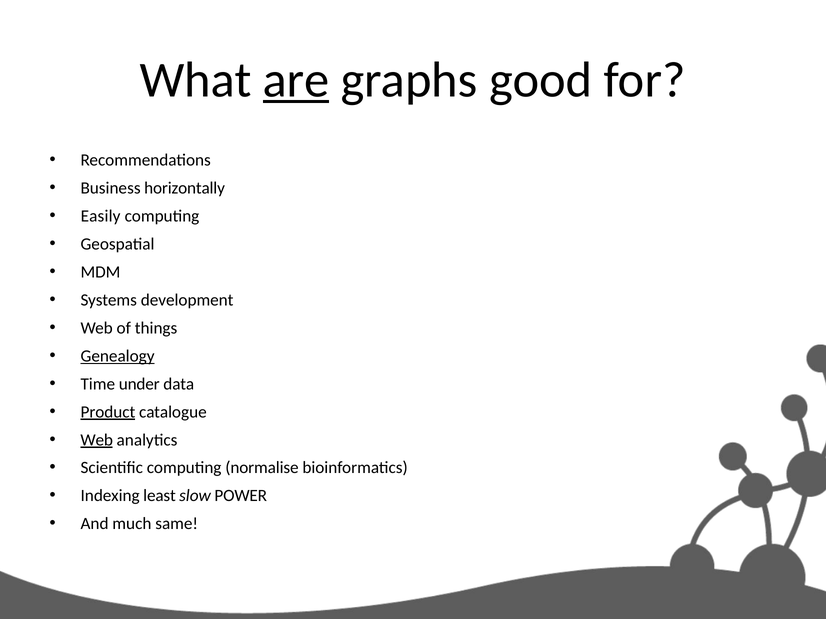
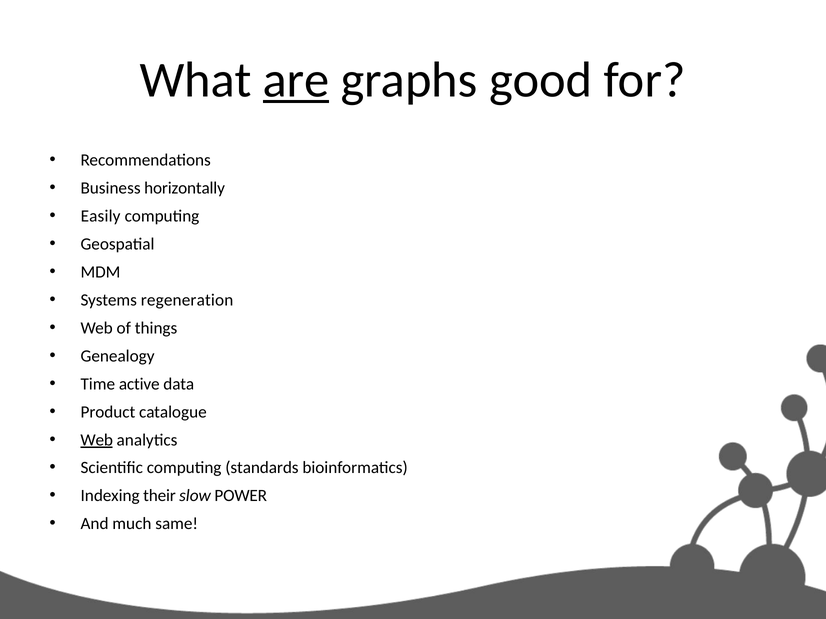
development: development -> regeneration
Genealogy underline: present -> none
under: under -> active
Product underline: present -> none
normalise: normalise -> standards
least: least -> their
